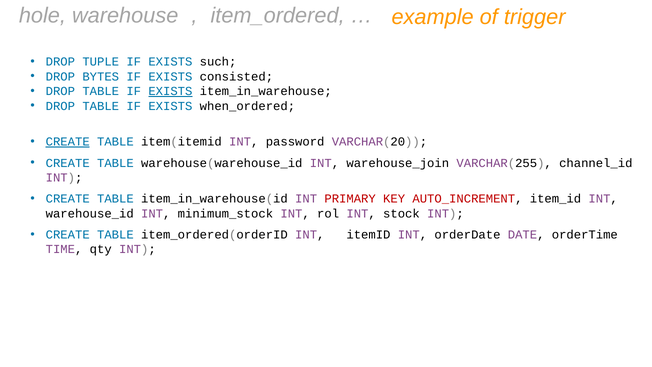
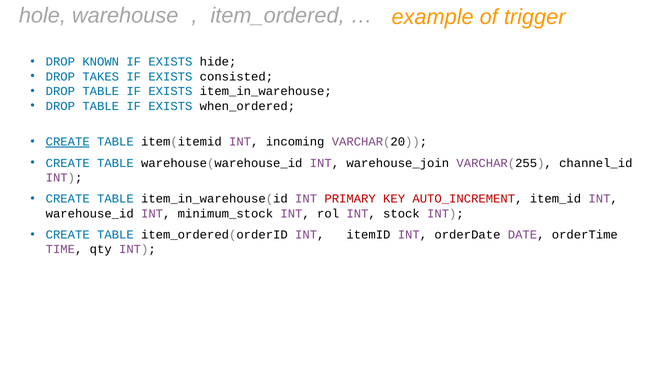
TUPLE: TUPLE -> KNOWN
such: such -> hide
BYTES: BYTES -> TAKES
EXISTS at (170, 91) underline: present -> none
password: password -> incoming
